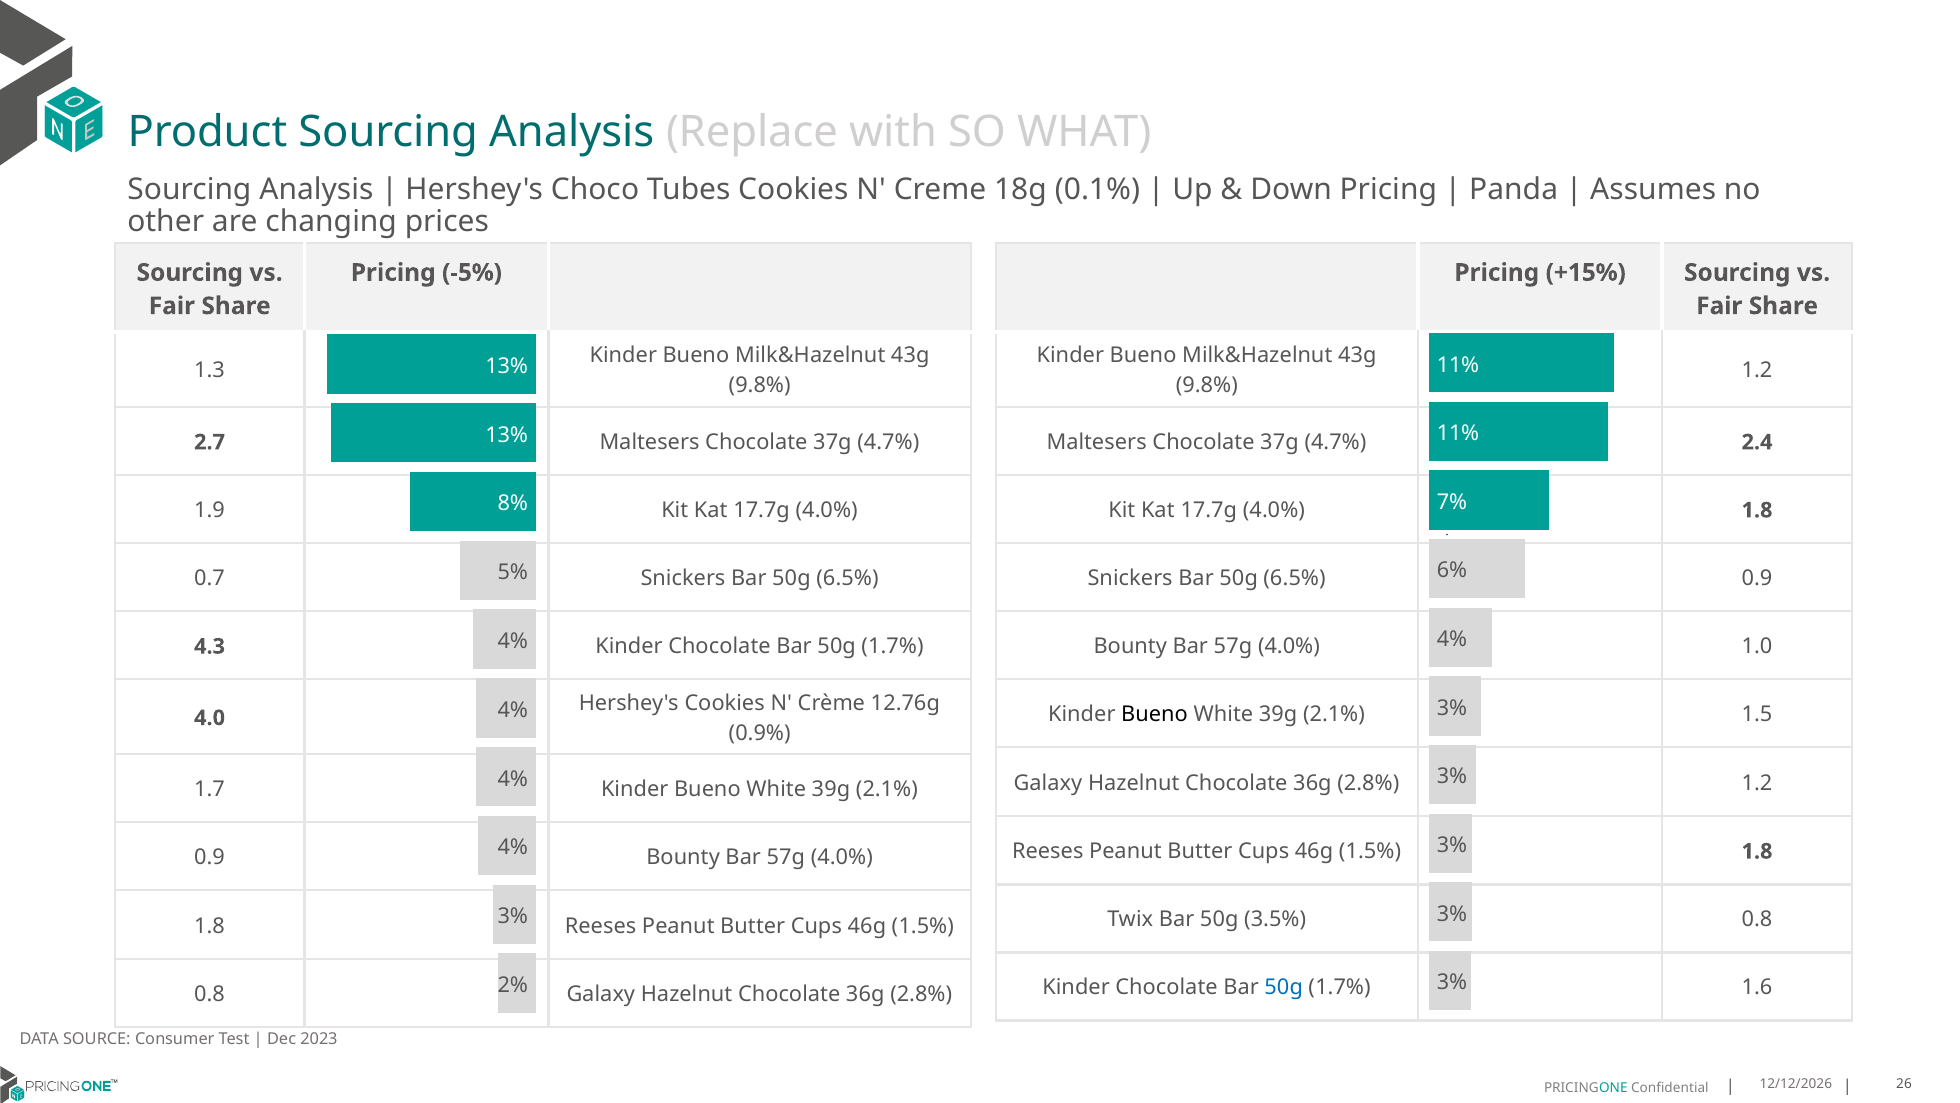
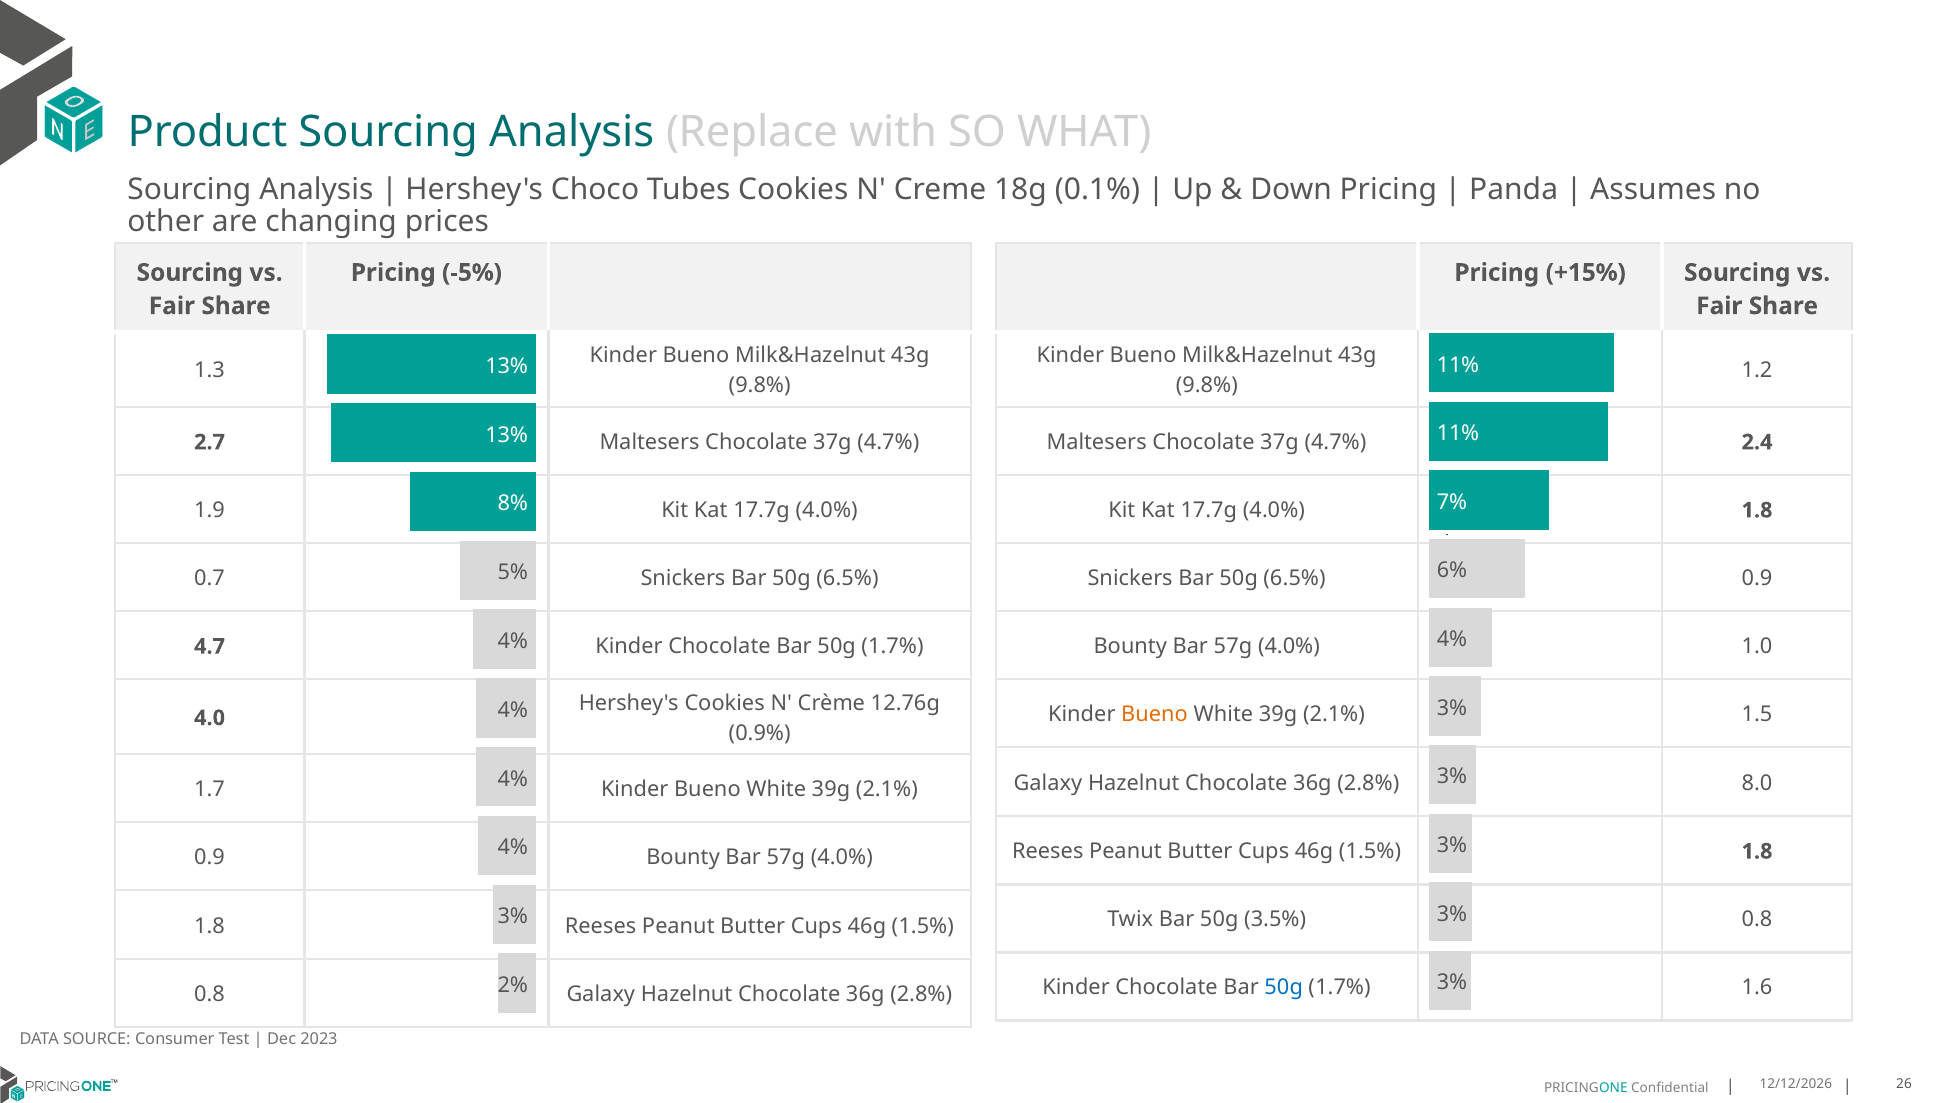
4.3: 4.3 -> 4.7
Bueno at (1154, 714) colour: black -> orange
2.8% 1.2: 1.2 -> 8.0
